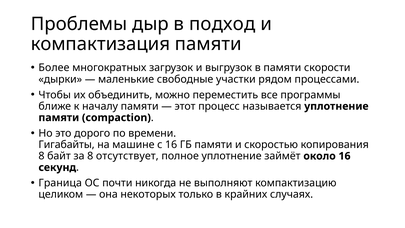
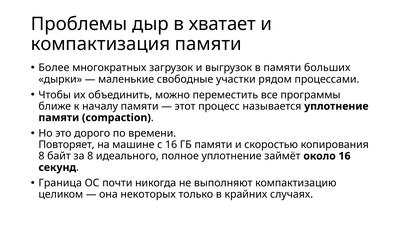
подход: подход -> хватает
скорости: скорости -> больших
Гигабайты: Гигабайты -> Повторяет
отсутствует: отсутствует -> идеального
